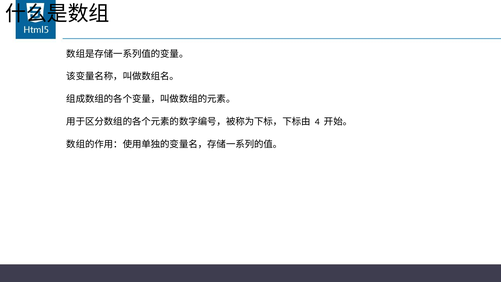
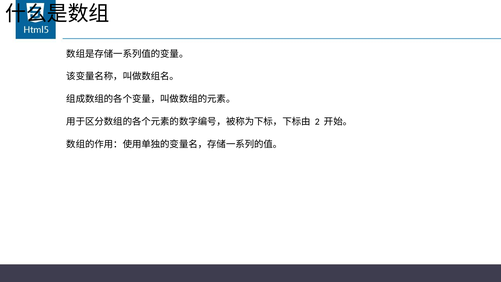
4: 4 -> 2
